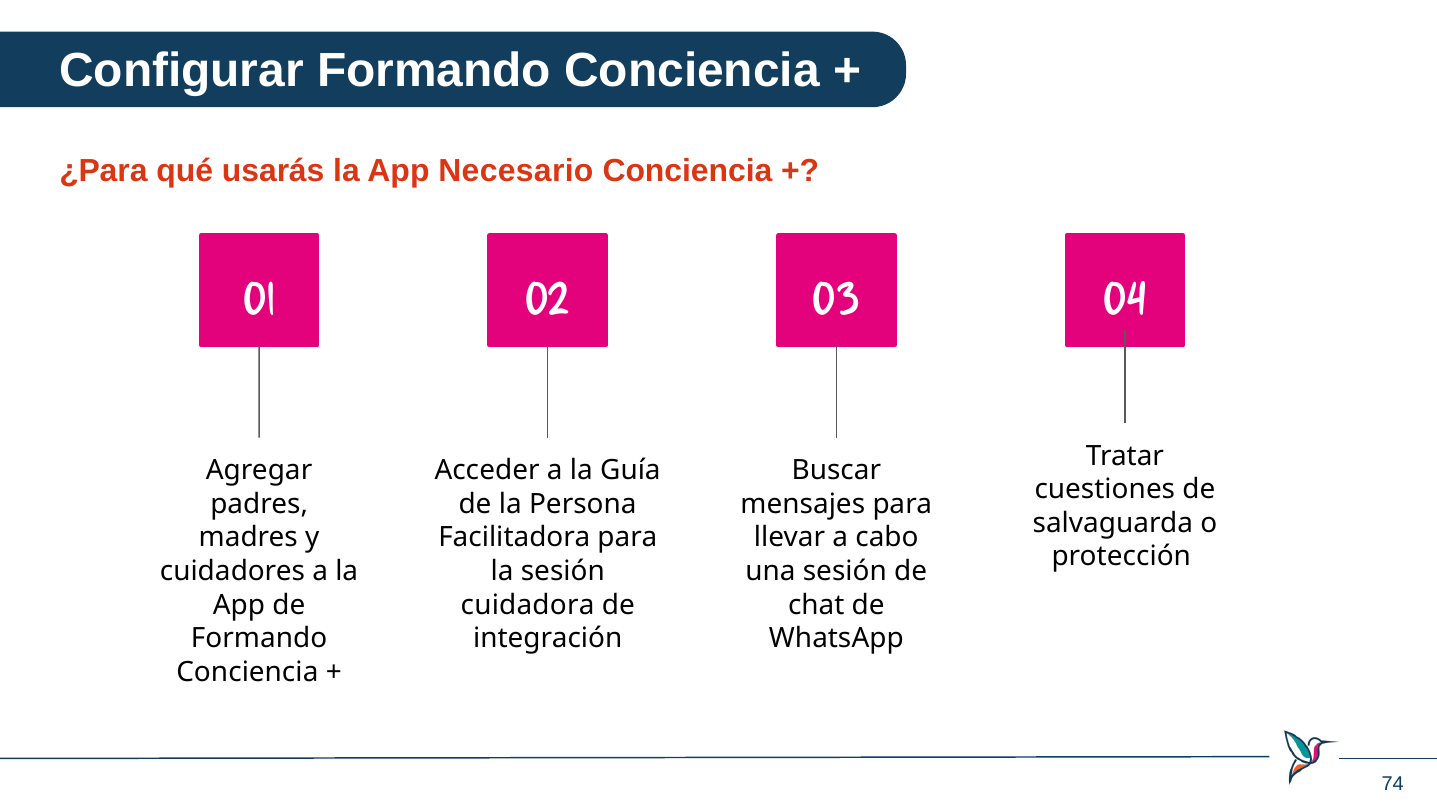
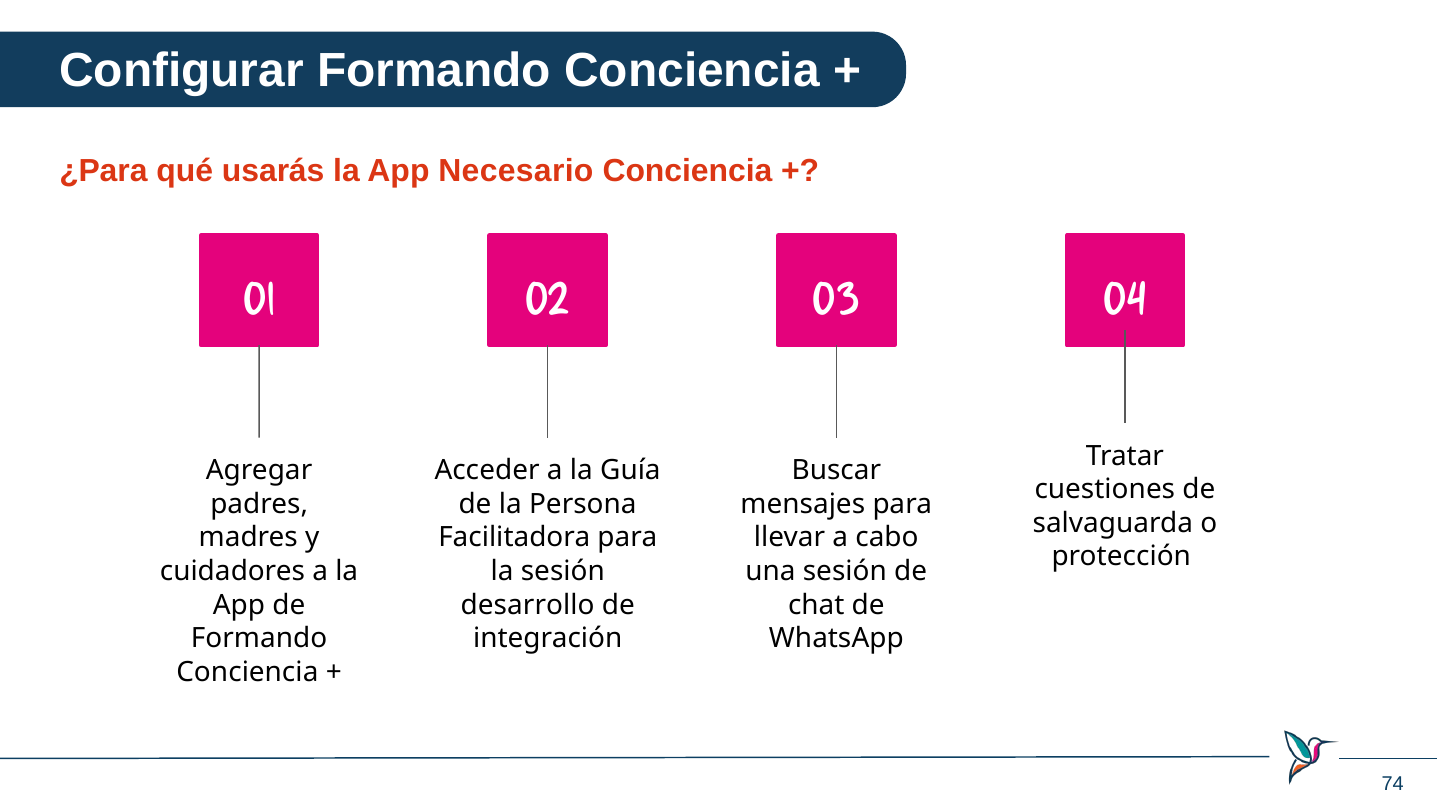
cuidadora: cuidadora -> desarrollo
